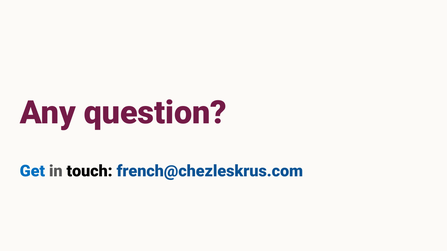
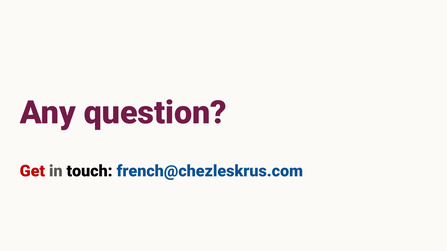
Get colour: blue -> red
